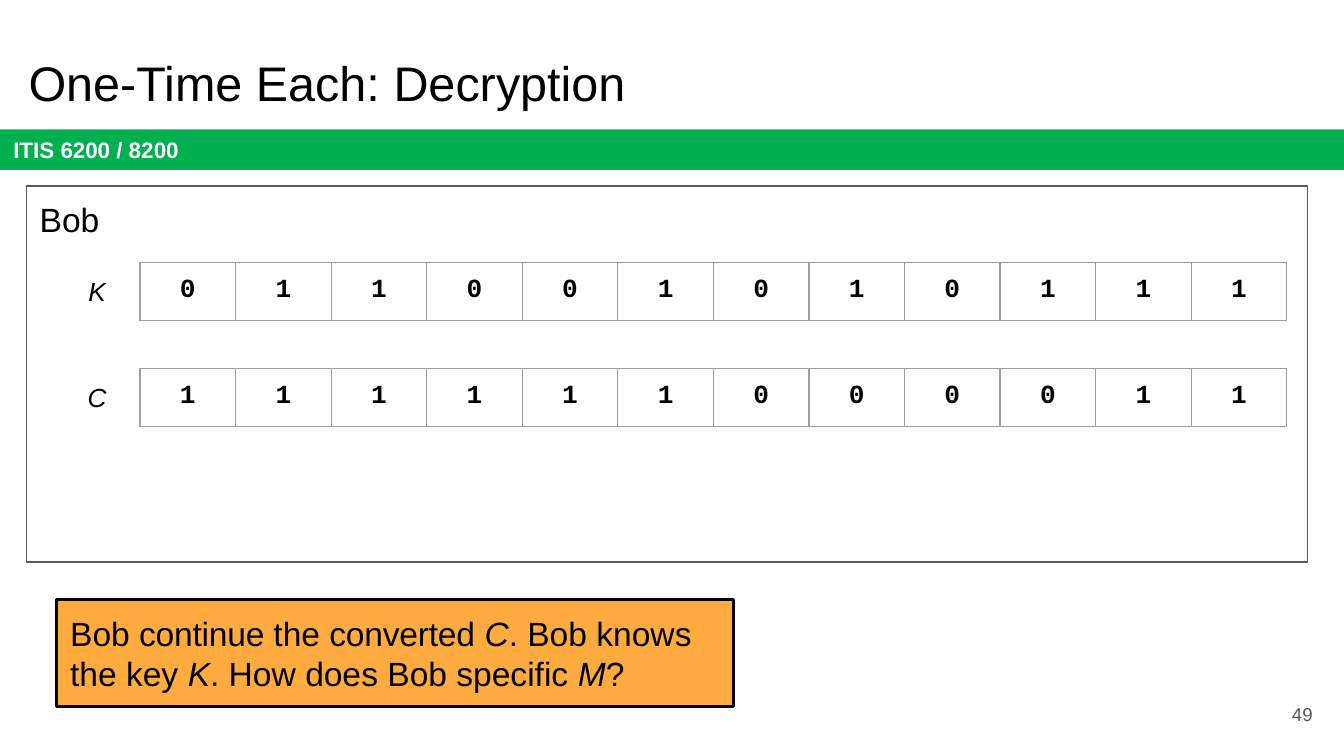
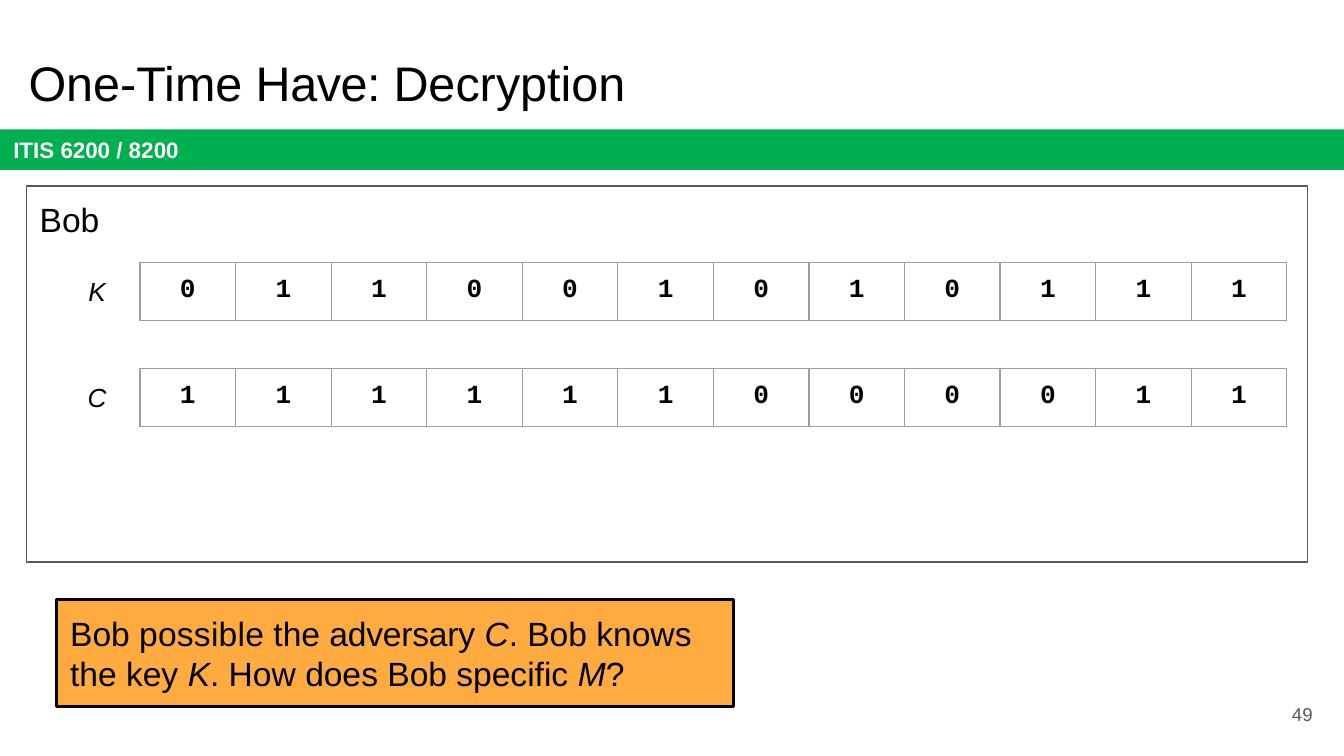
Each: Each -> Have
continue: continue -> possible
converted: converted -> adversary
